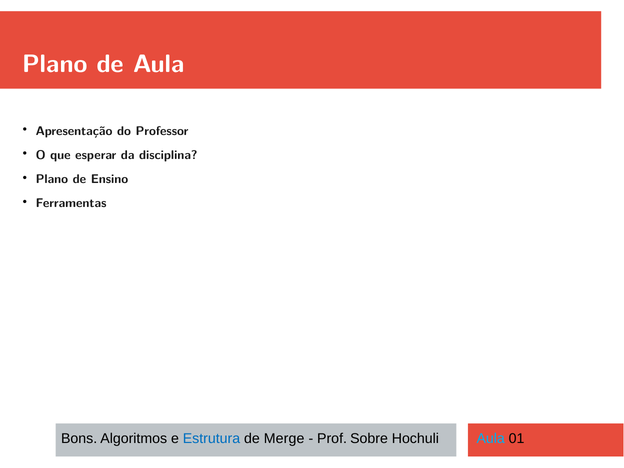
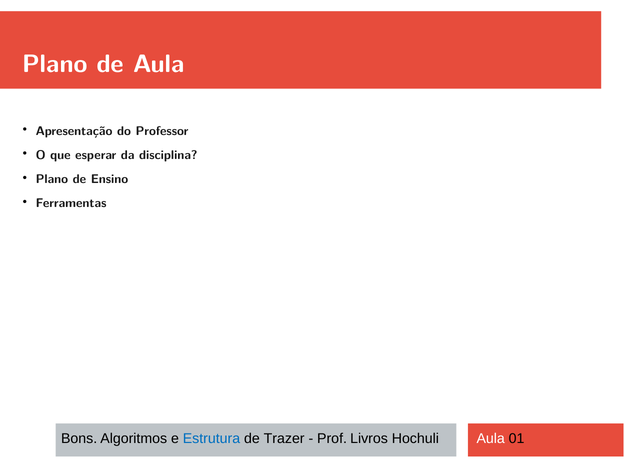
Merge: Merge -> Trazer
Sobre: Sobre -> Livros
Aula at (491, 439) colour: light blue -> white
